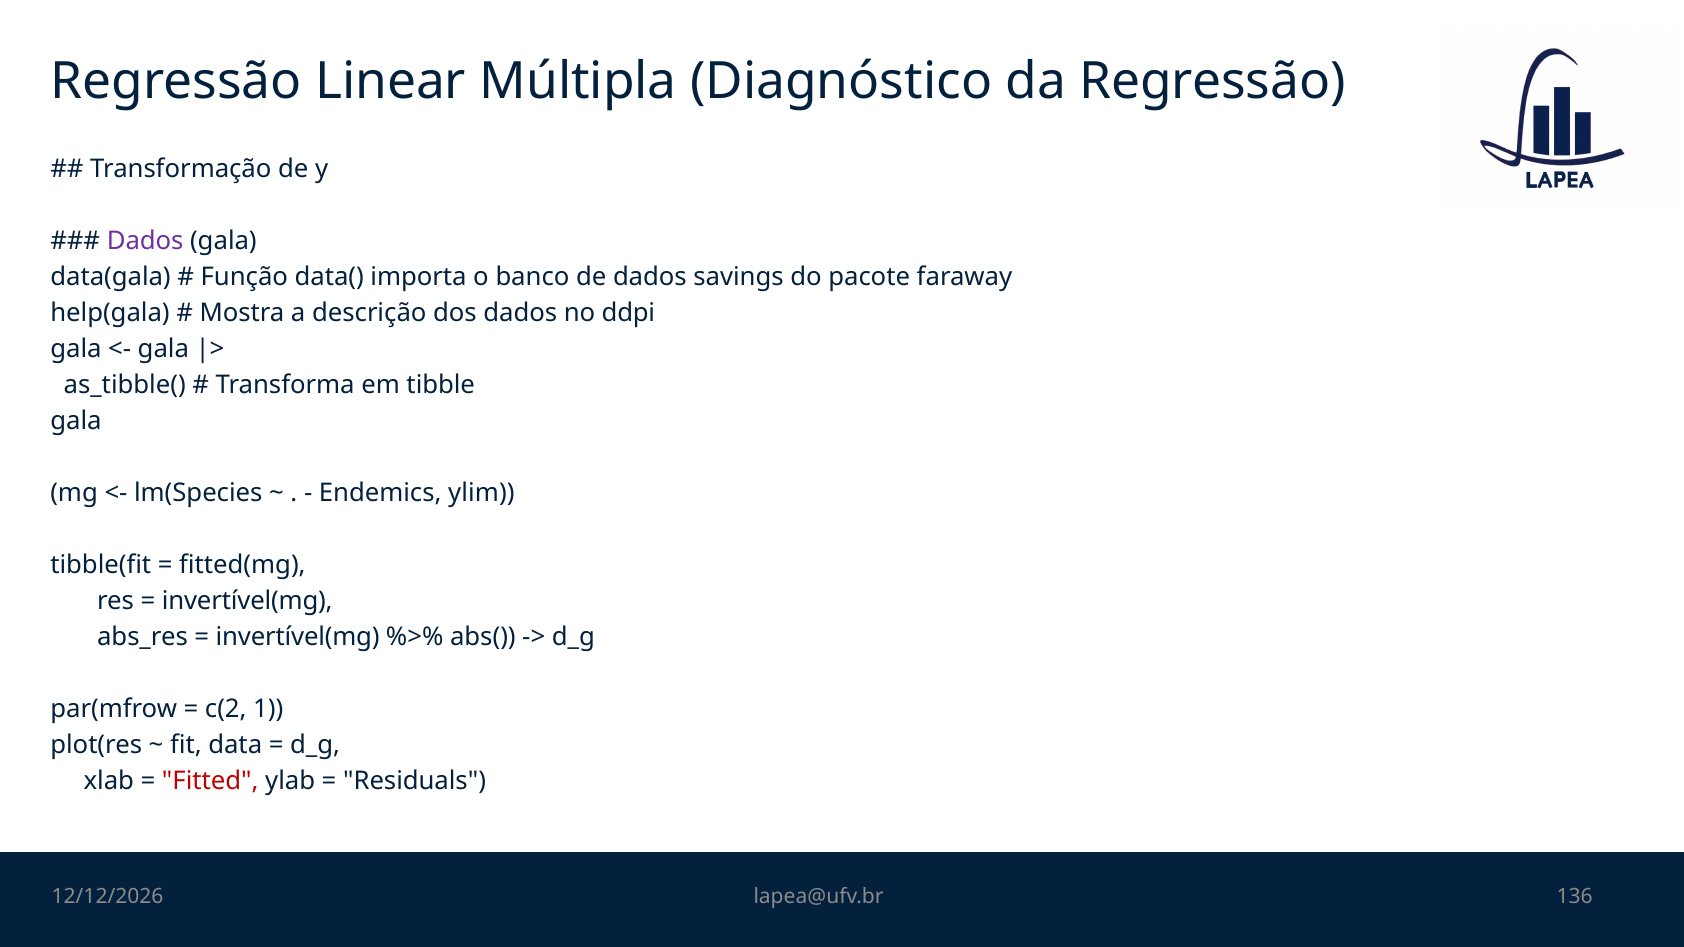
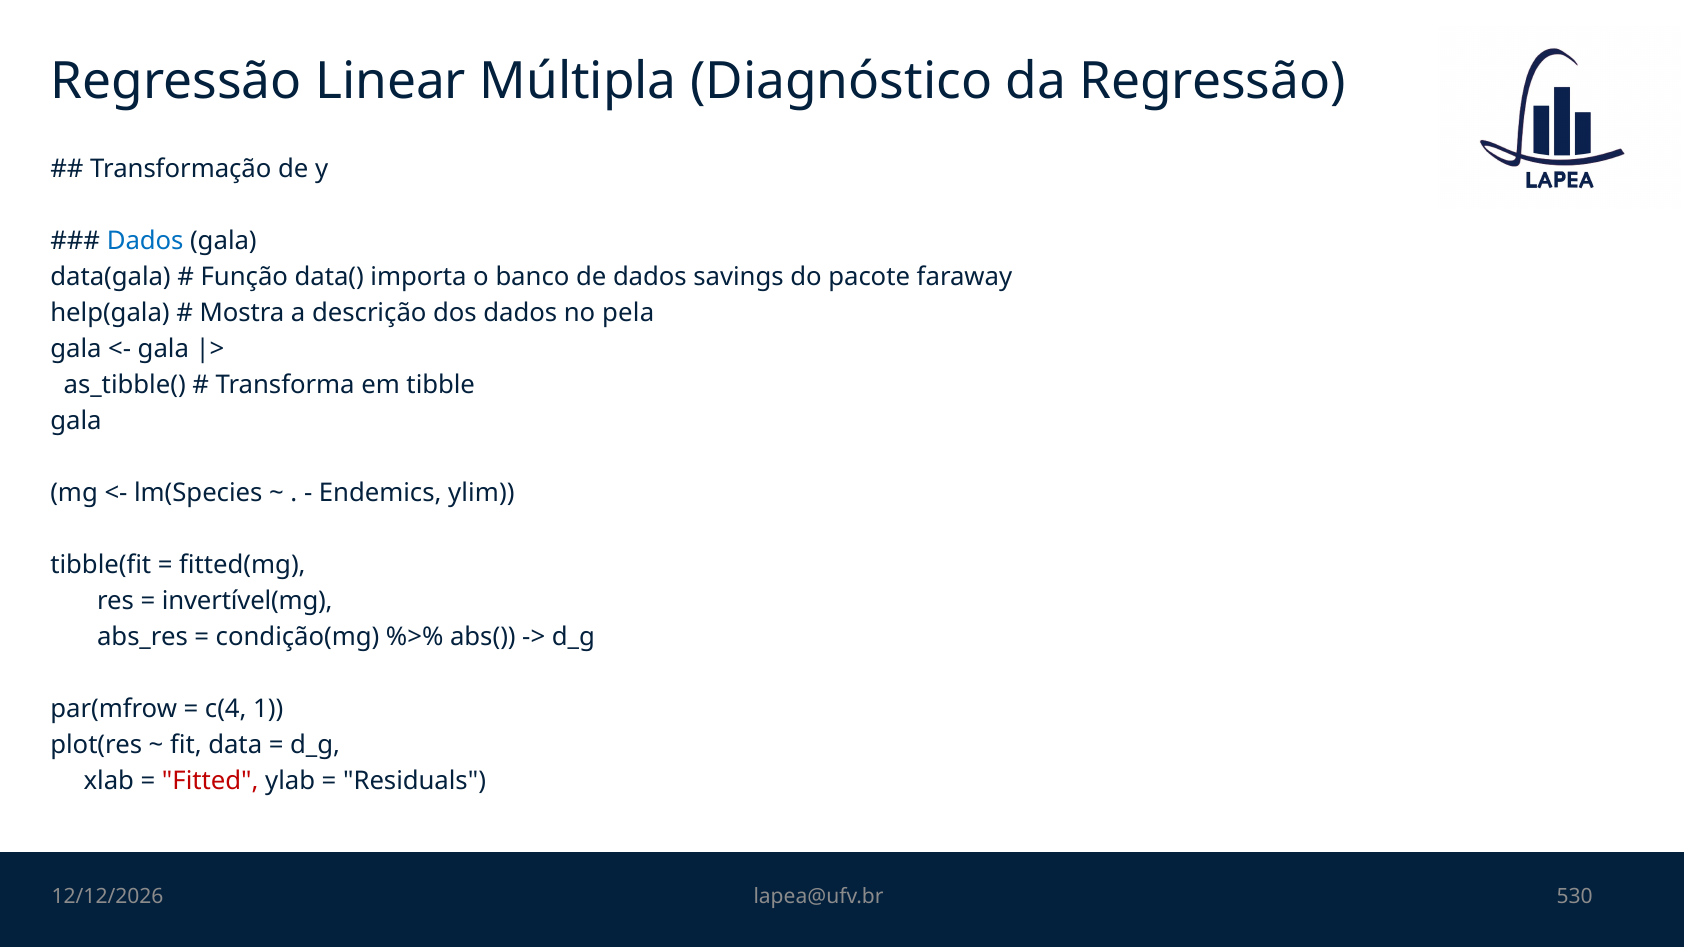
Dados at (145, 241) colour: purple -> blue
ddpi: ddpi -> pela
invertível(mg at (298, 637): invertível(mg -> condição(mg
c(2: c(2 -> c(4
136: 136 -> 530
